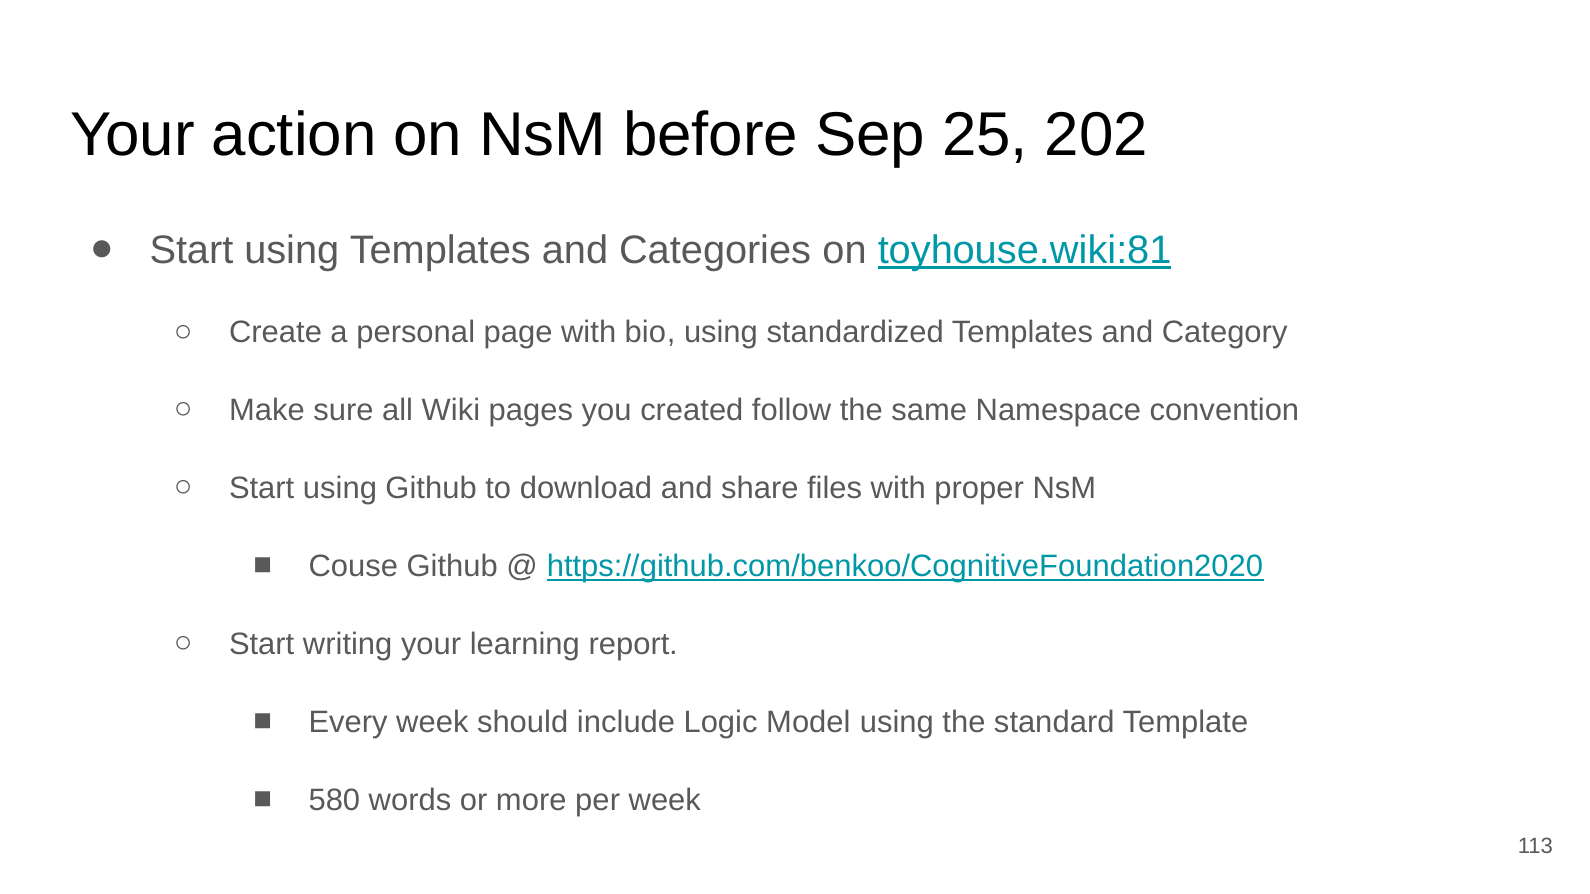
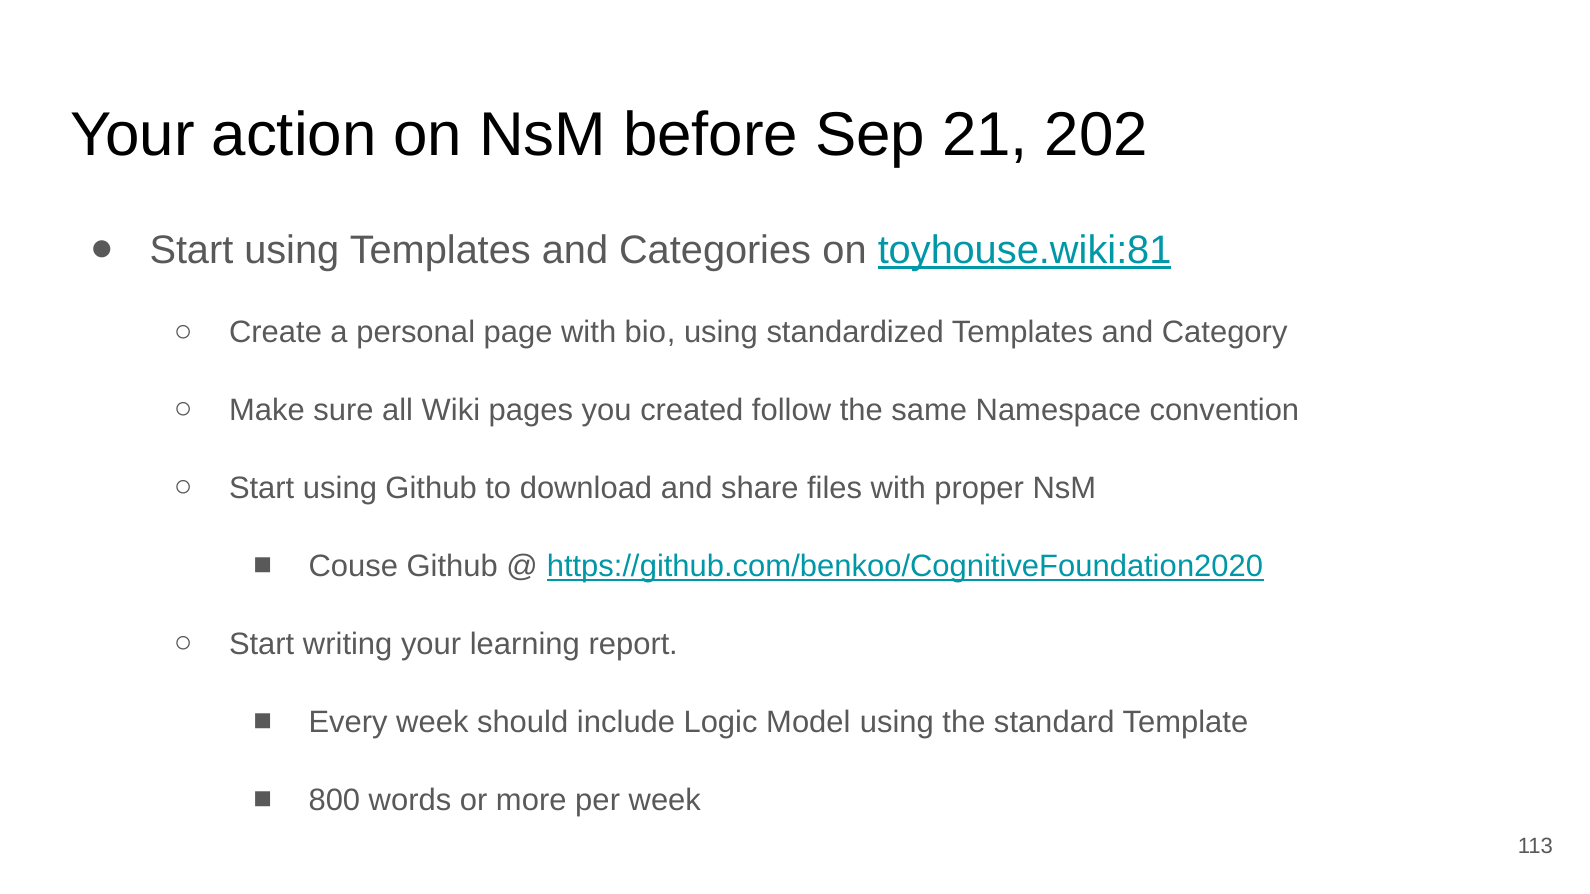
25: 25 -> 21
580: 580 -> 800
